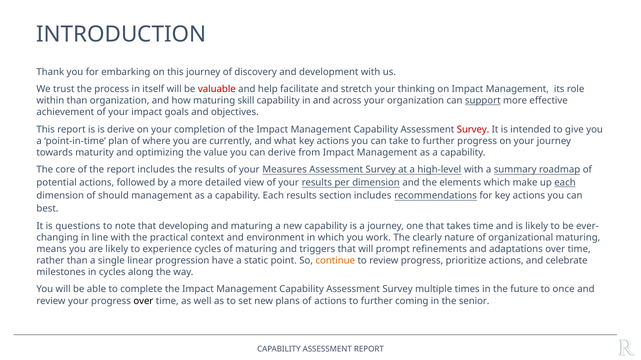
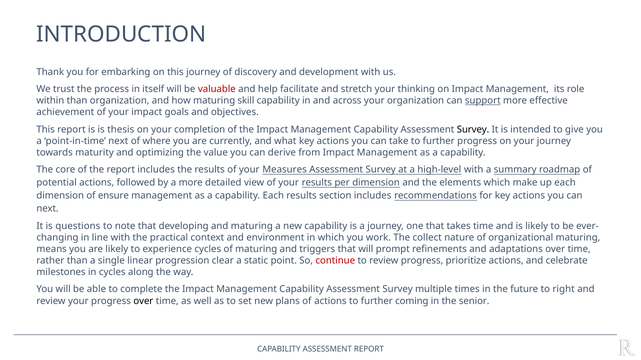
is derive: derive -> thesis
Survey at (473, 130) colour: red -> black
point-in-time plan: plan -> next
each at (565, 183) underline: present -> none
should: should -> ensure
best at (47, 209): best -> next
clearly: clearly -> collect
have: have -> clear
continue colour: orange -> red
once: once -> right
